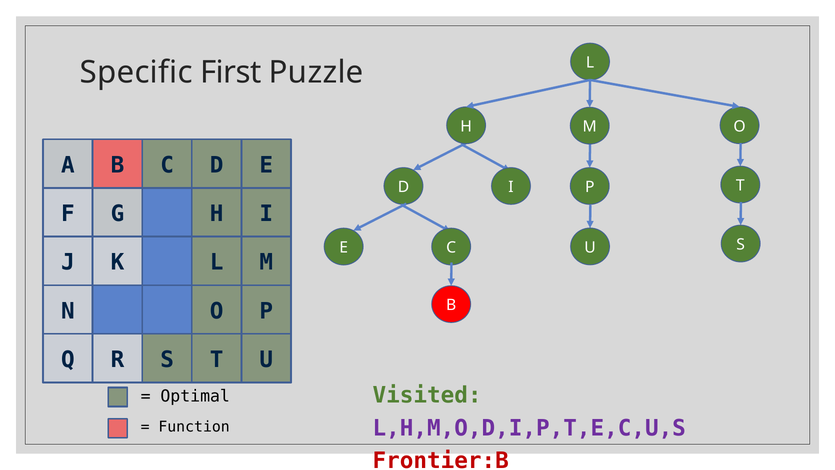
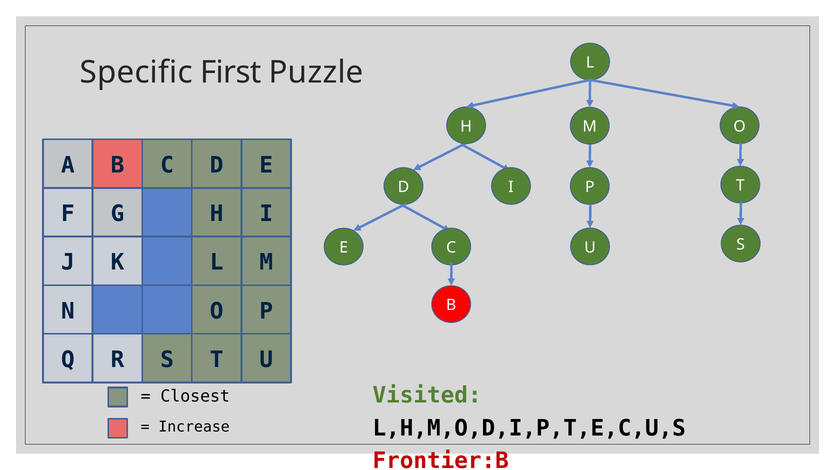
Optimal: Optimal -> Closest
L,H,M,O,D,I,P,T,E,C,U,S colour: purple -> black
Function: Function -> Increase
